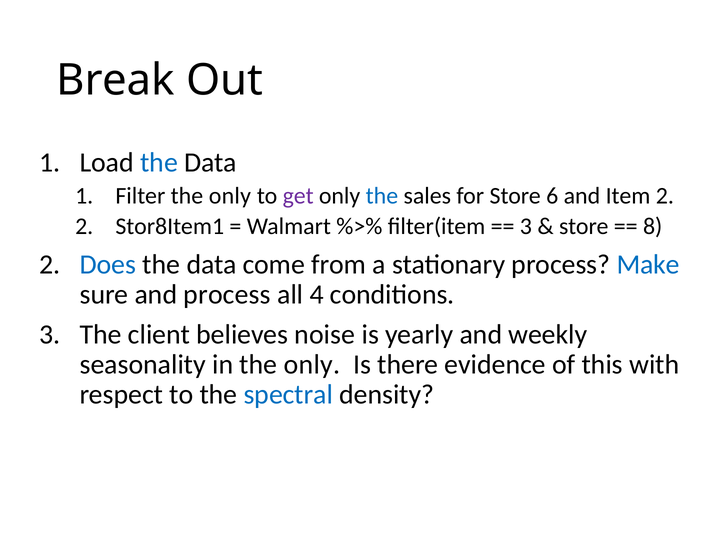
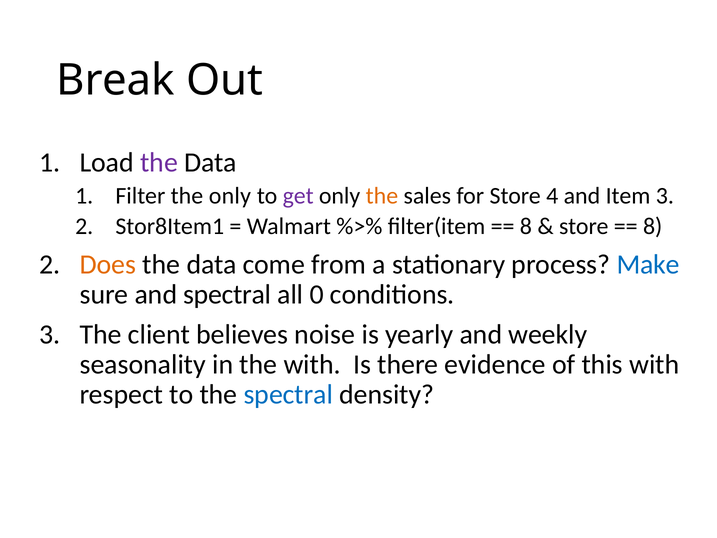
the at (159, 163) colour: blue -> purple
the at (382, 196) colour: blue -> orange
6: 6 -> 4
Item 2: 2 -> 3
3 at (526, 226): 3 -> 8
Does colour: blue -> orange
and process: process -> spectral
4: 4 -> 0
in the only: only -> with
